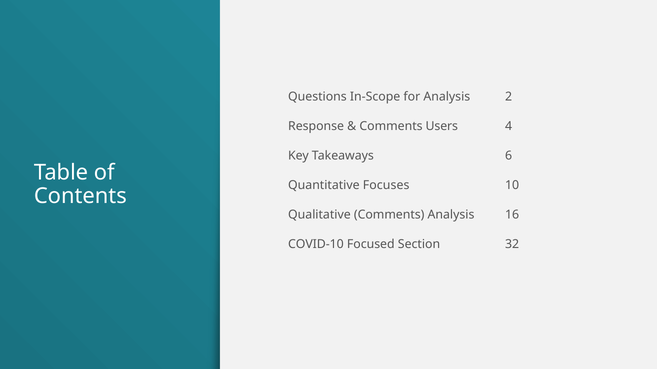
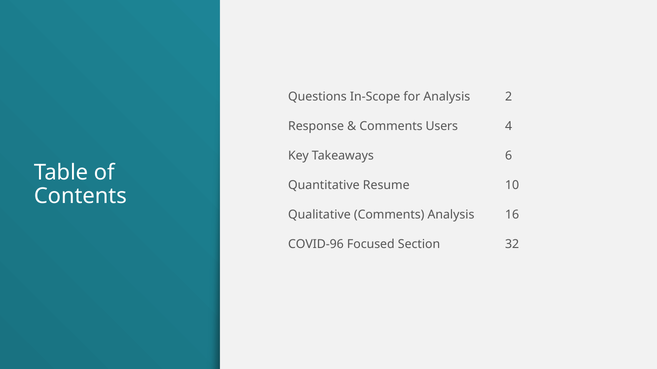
Focuses: Focuses -> Resume
COVID-10: COVID-10 -> COVID-96
